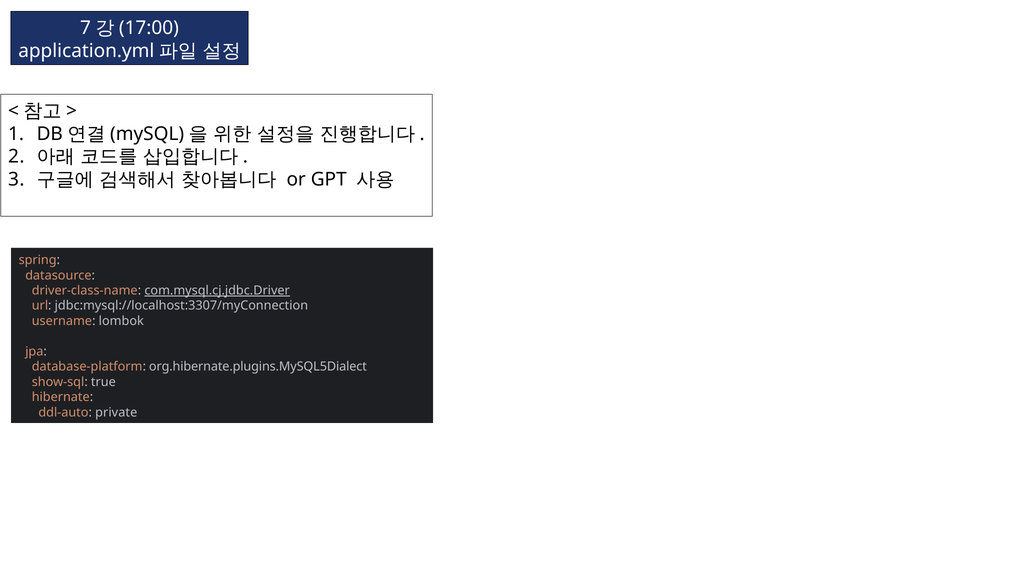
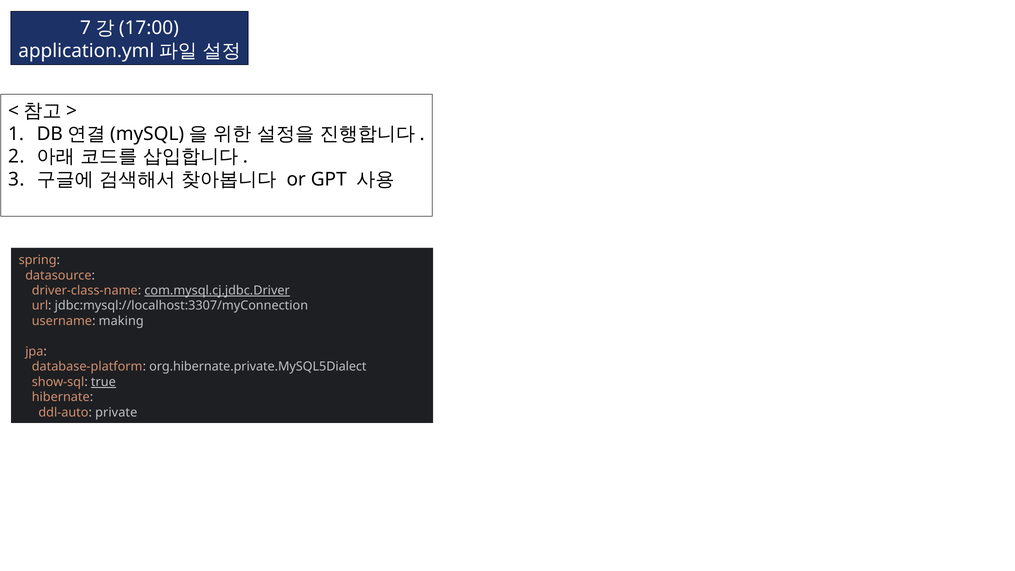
lombok: lombok -> making
org.hibernate.plugins.MySQL5Dialect: org.hibernate.plugins.MySQL5Dialect -> org.hibernate.private.MySQL5Dialect
true underline: none -> present
